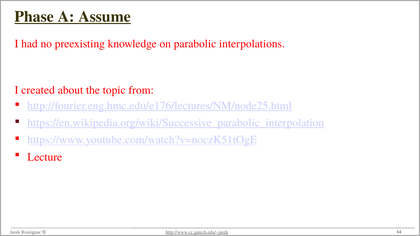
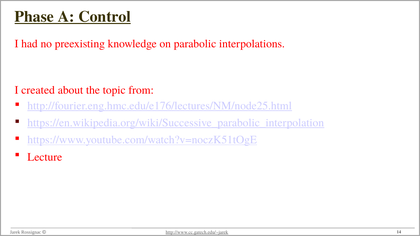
Assume: Assume -> Control
